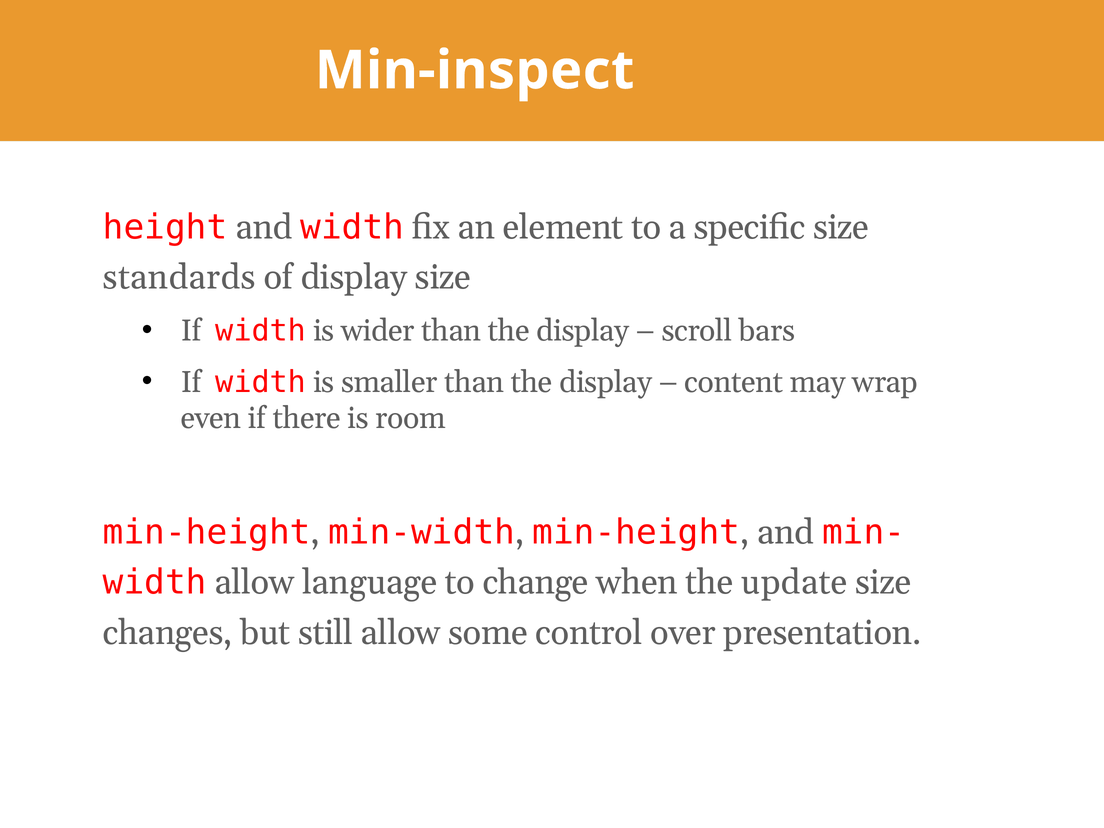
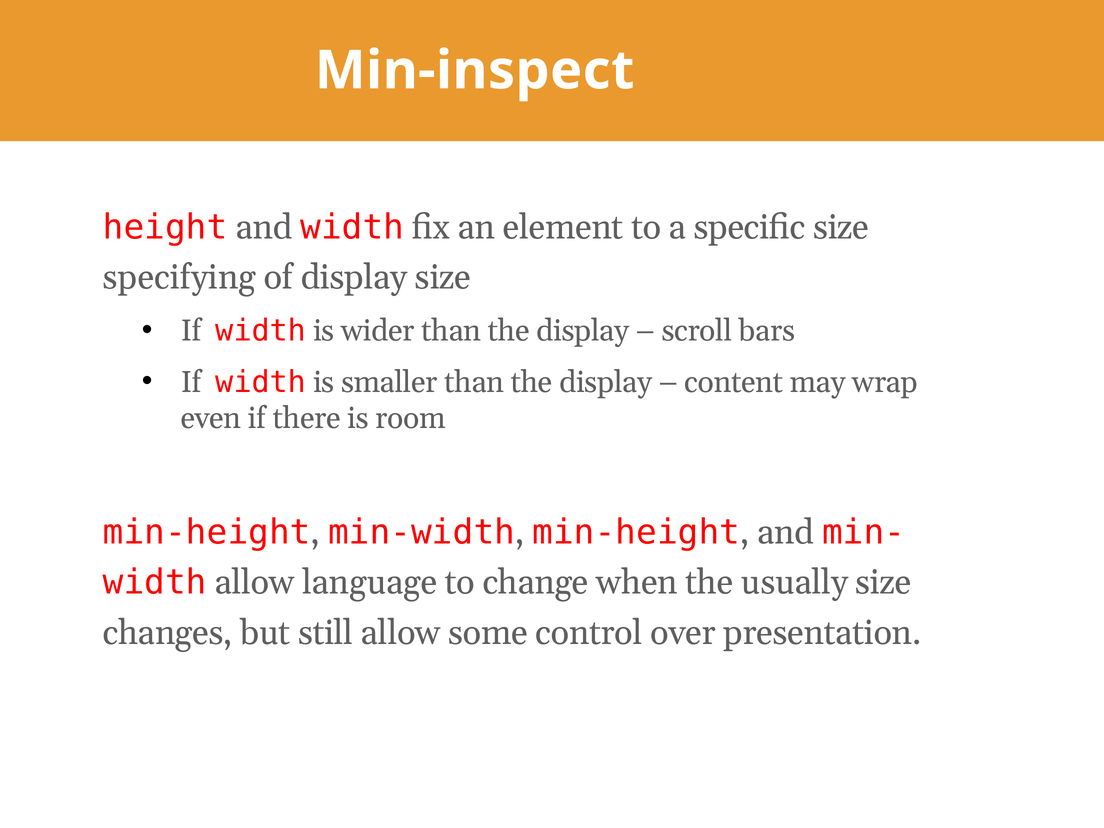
standards: standards -> specifying
update: update -> usually
